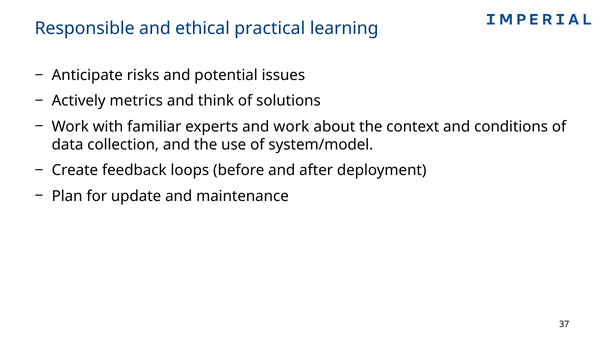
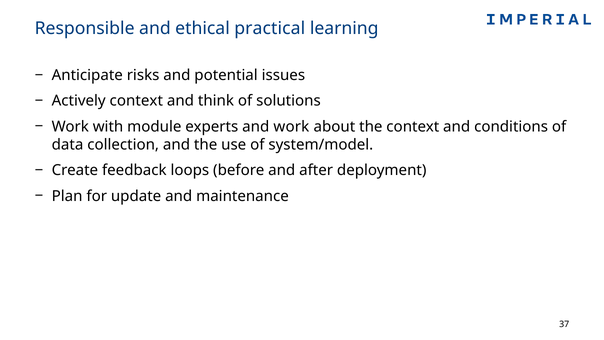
Actively metrics: metrics -> context
familiar: familiar -> module
